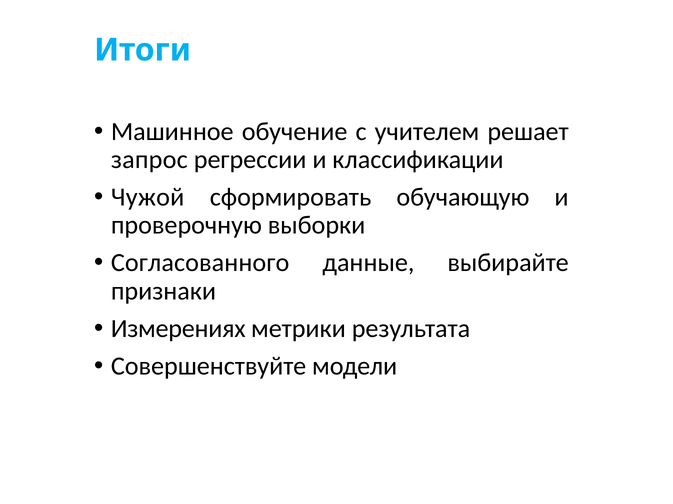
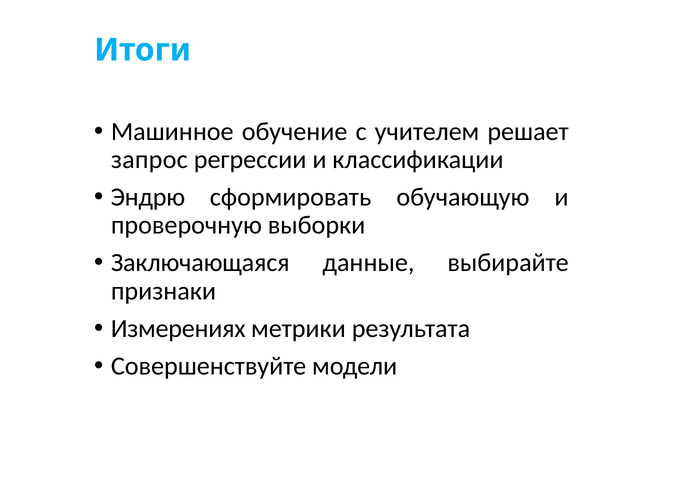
Чужой: Чужой -> Эндрю
Согласованного: Согласованного -> Заключающаяся
